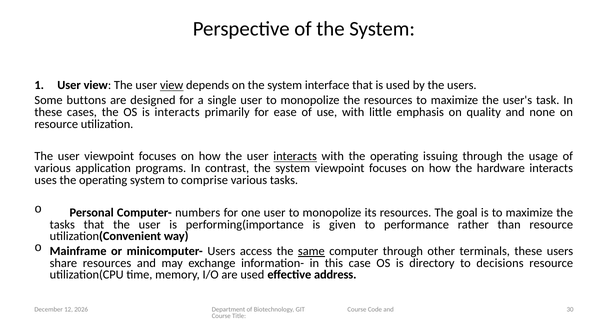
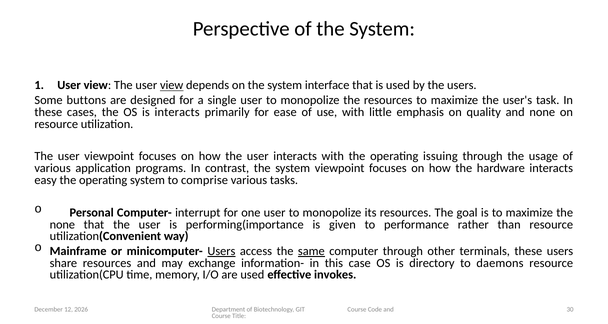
interacts at (295, 157) underline: present -> none
uses: uses -> easy
numbers: numbers -> interrupt
tasks at (62, 225): tasks -> none
Users at (221, 251) underline: none -> present
decisions: decisions -> daemons
address: address -> invokes
